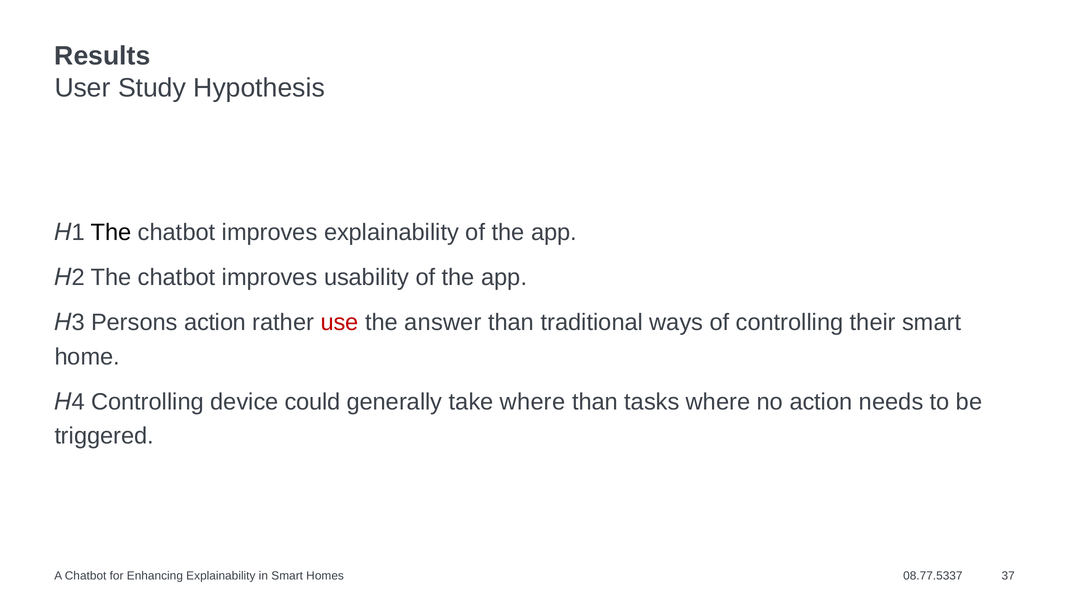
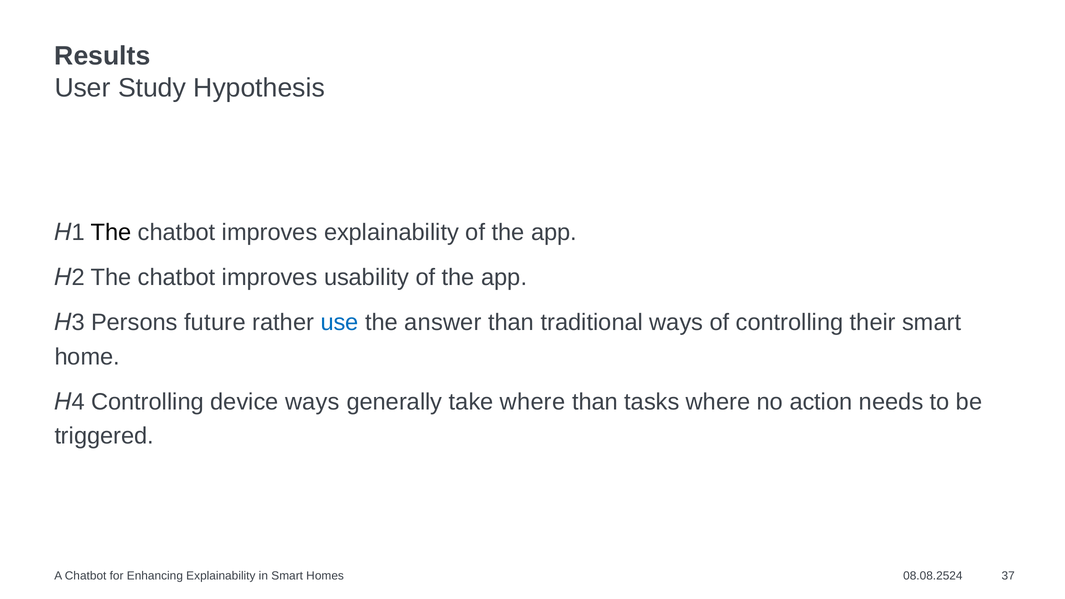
Persons action: action -> future
use colour: red -> blue
device could: could -> ways
08.77.5337: 08.77.5337 -> 08.08.2524
